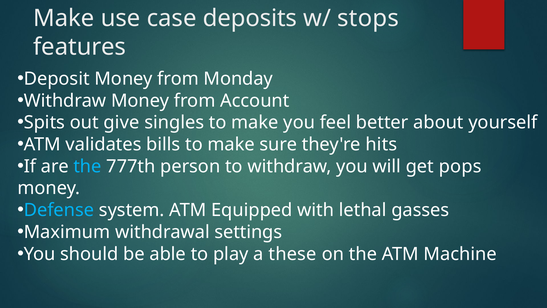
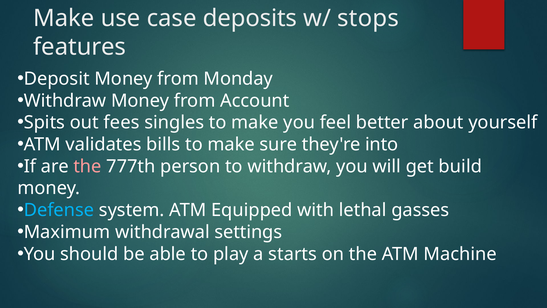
give: give -> fees
hits: hits -> into
the at (87, 166) colour: light blue -> pink
pops: pops -> build
these: these -> starts
